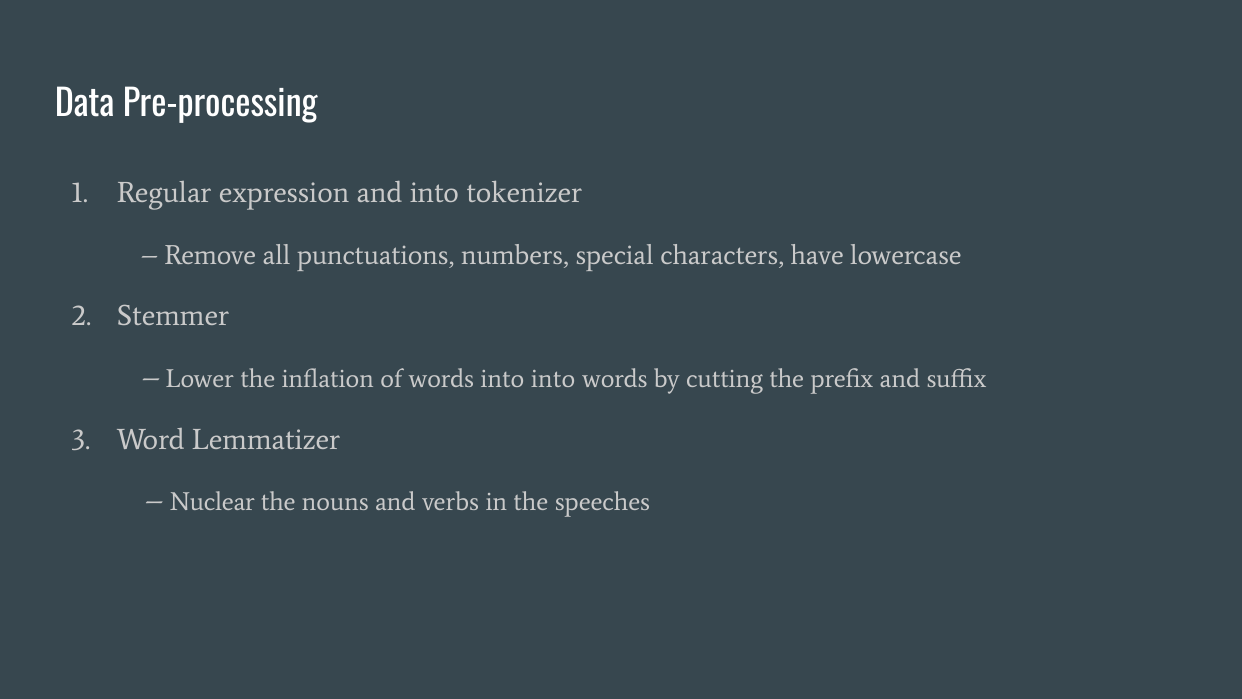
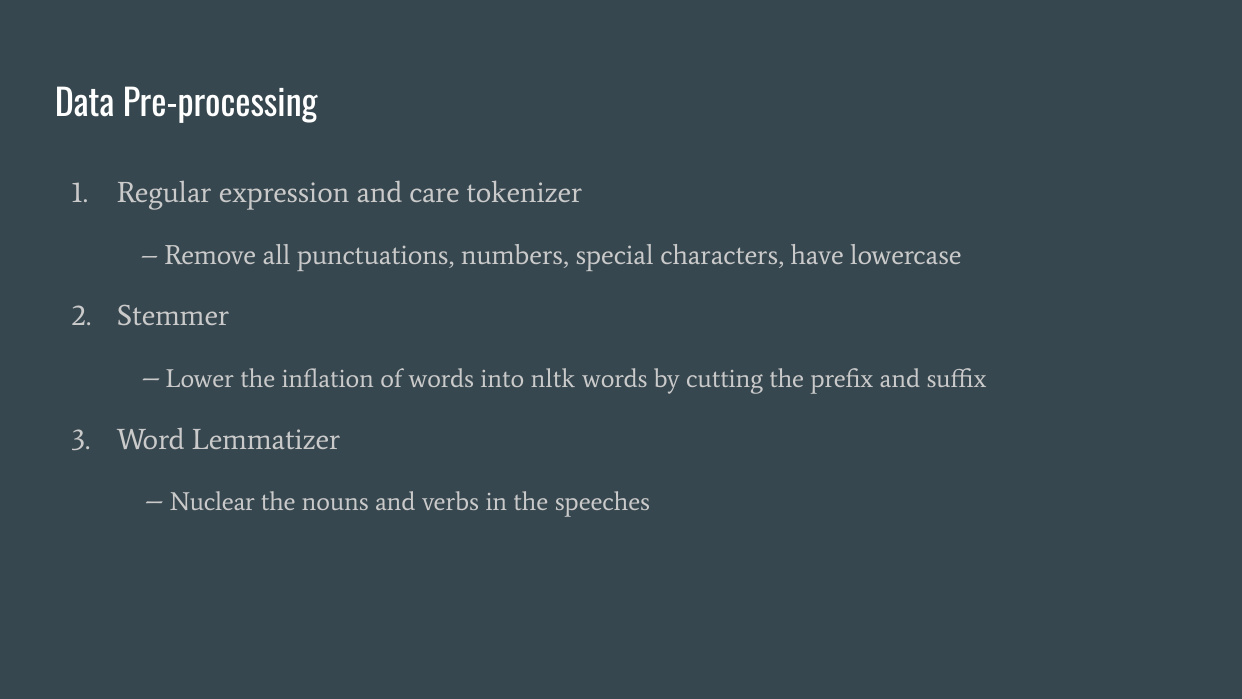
and into: into -> care
into into: into -> nltk
